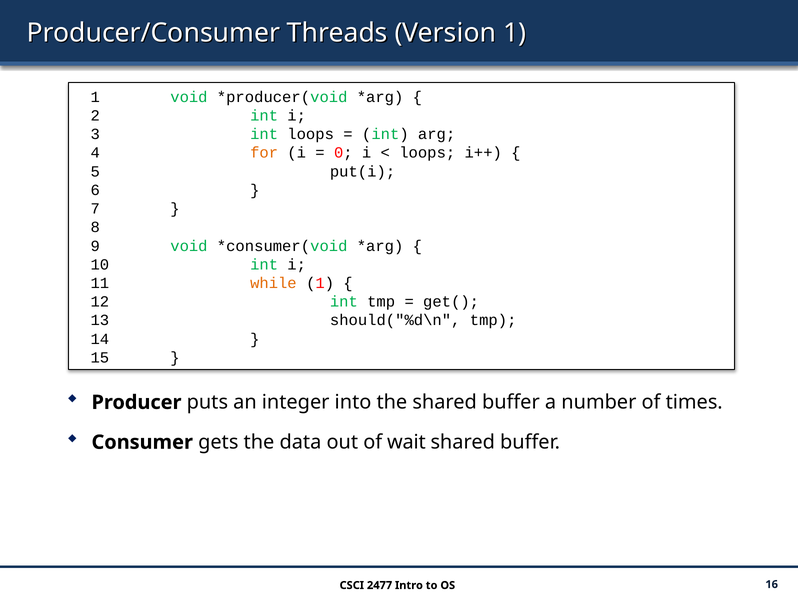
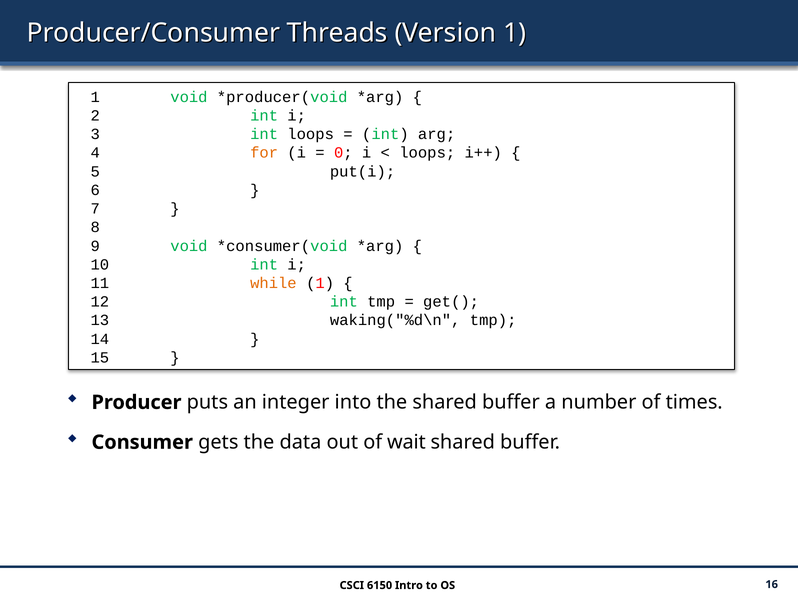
should("%d\n: should("%d\n -> waking("%d\n
2477: 2477 -> 6150
